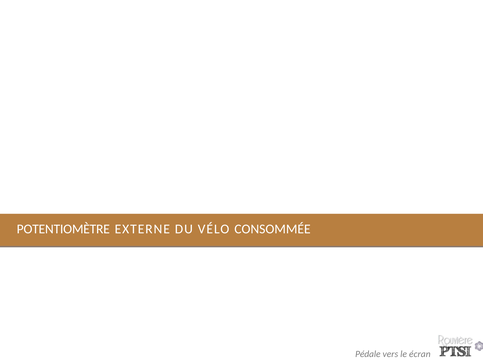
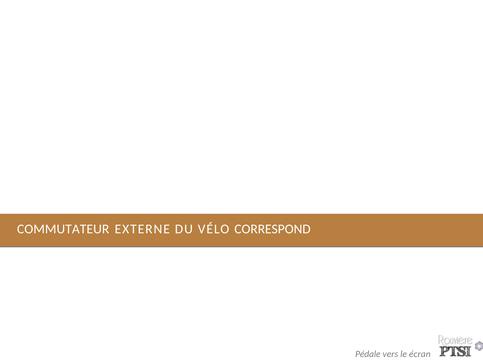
POTENTIOMÈTRE: POTENTIOMÈTRE -> COMMUTATEUR
CONSOMMÉE: CONSOMMÉE -> CORRESPOND
